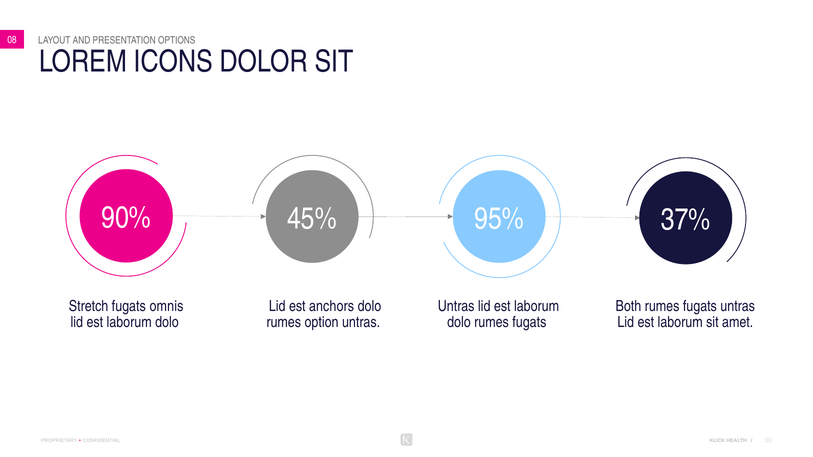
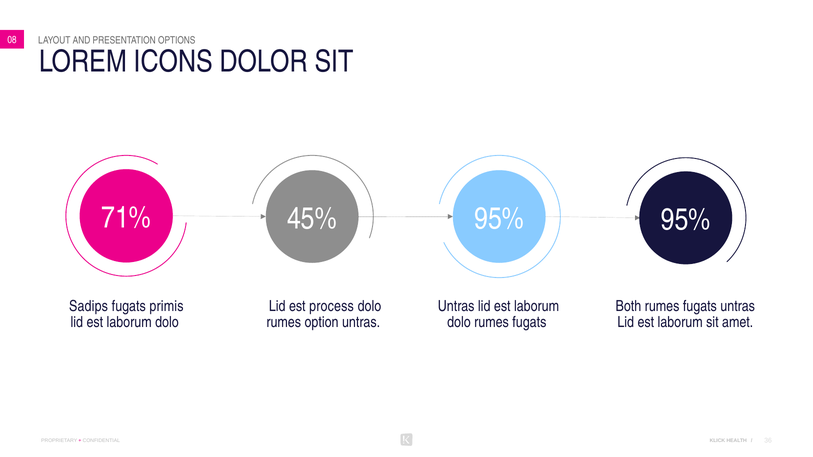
90%: 90% -> 71%
95% 37%: 37% -> 95%
Stretch: Stretch -> Sadips
omnis: omnis -> primis
anchors: anchors -> process
